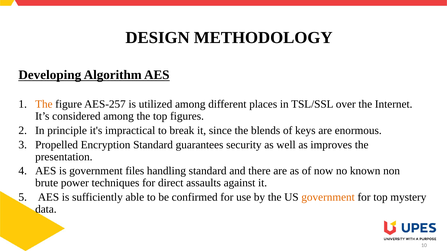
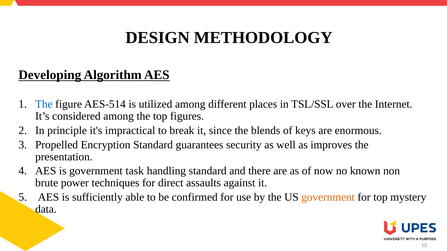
The at (44, 104) colour: orange -> blue
AES-257: AES-257 -> AES-514
files: files -> task
